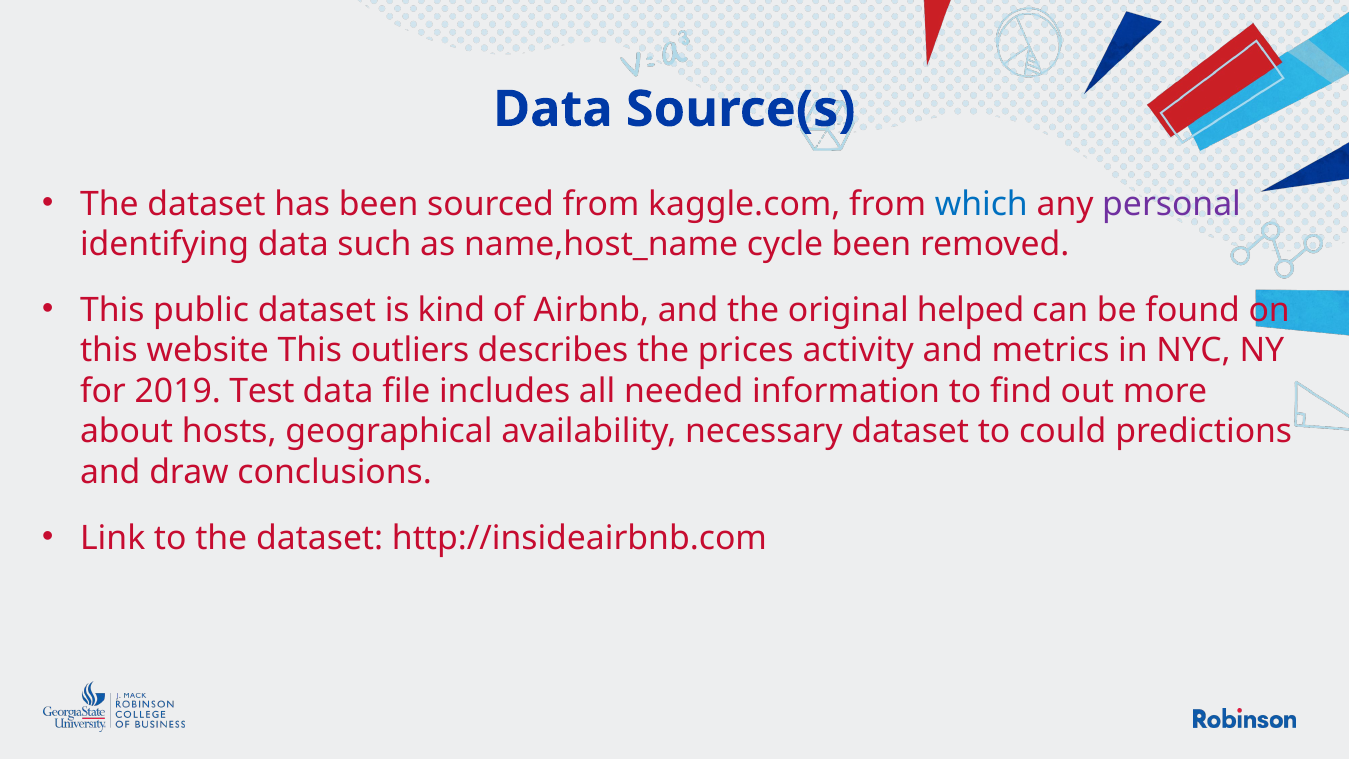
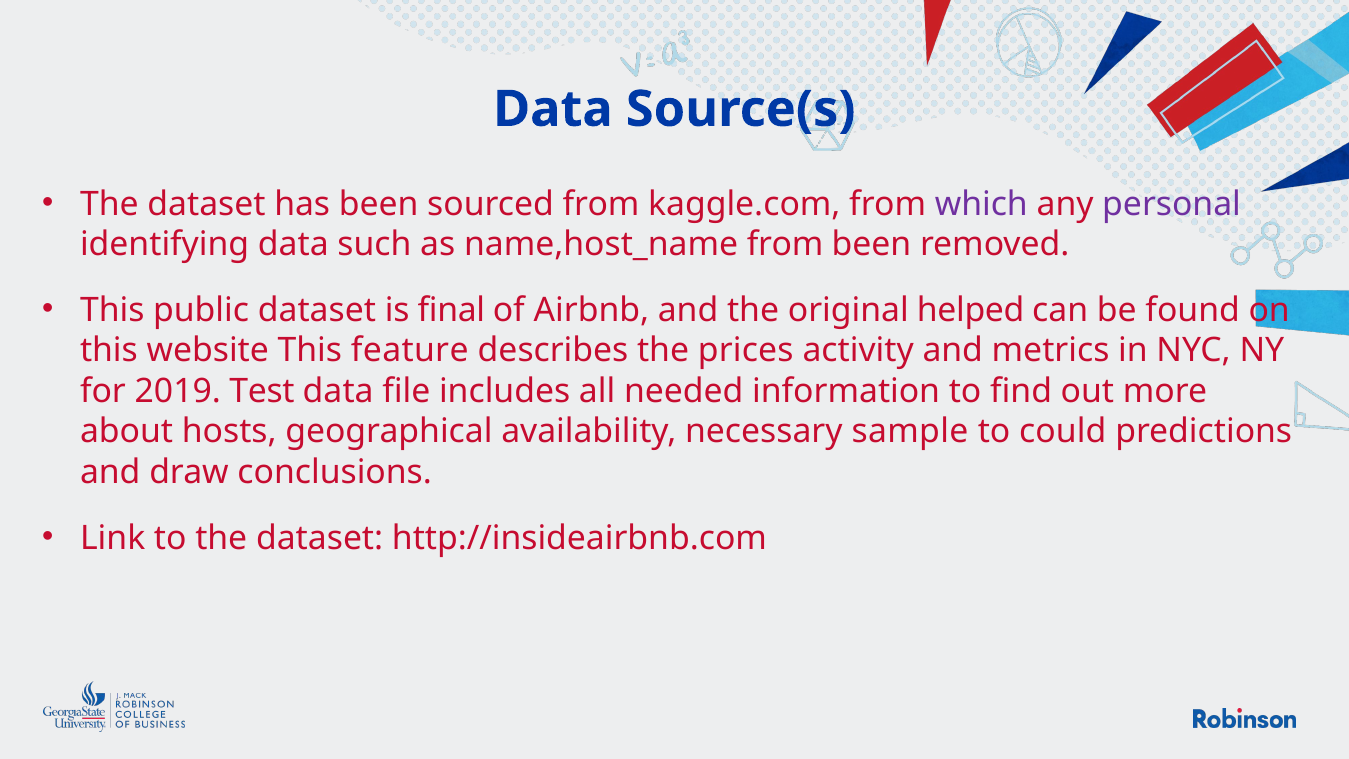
which colour: blue -> purple
name,host_name cycle: cycle -> from
kind: kind -> final
outliers: outliers -> feature
necessary dataset: dataset -> sample
